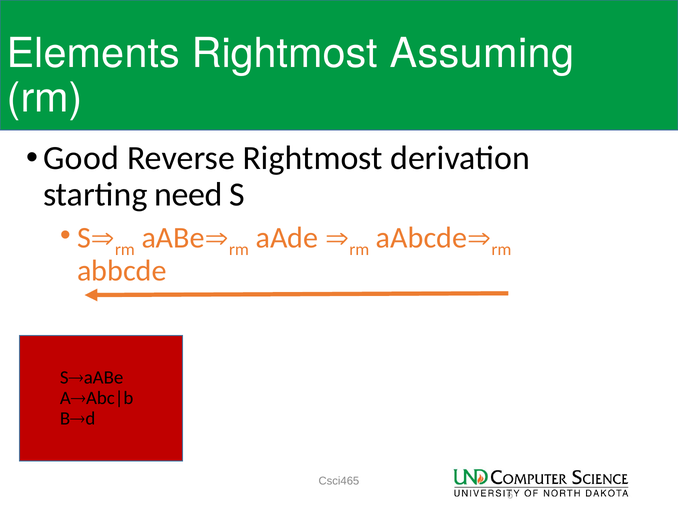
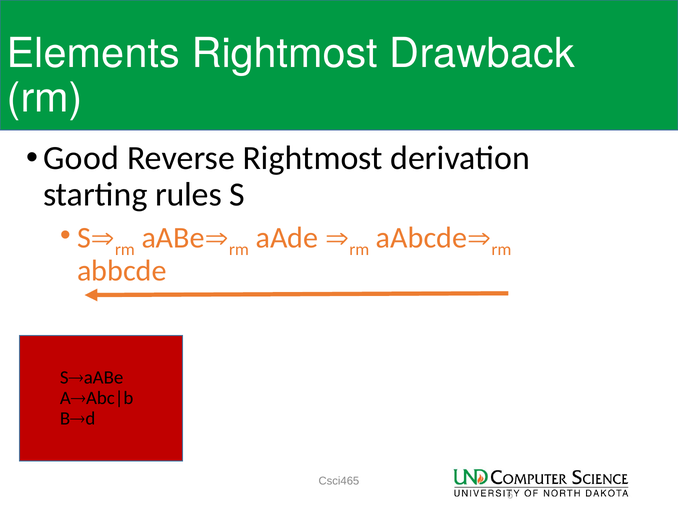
Assuming: Assuming -> Drawback
need: need -> rules
